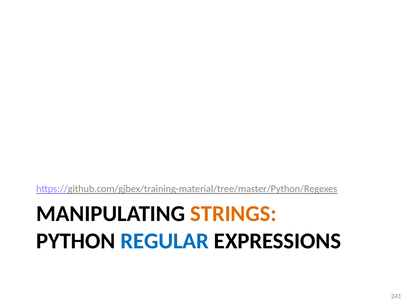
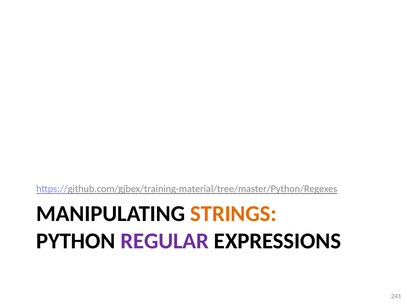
REGULAR colour: blue -> purple
